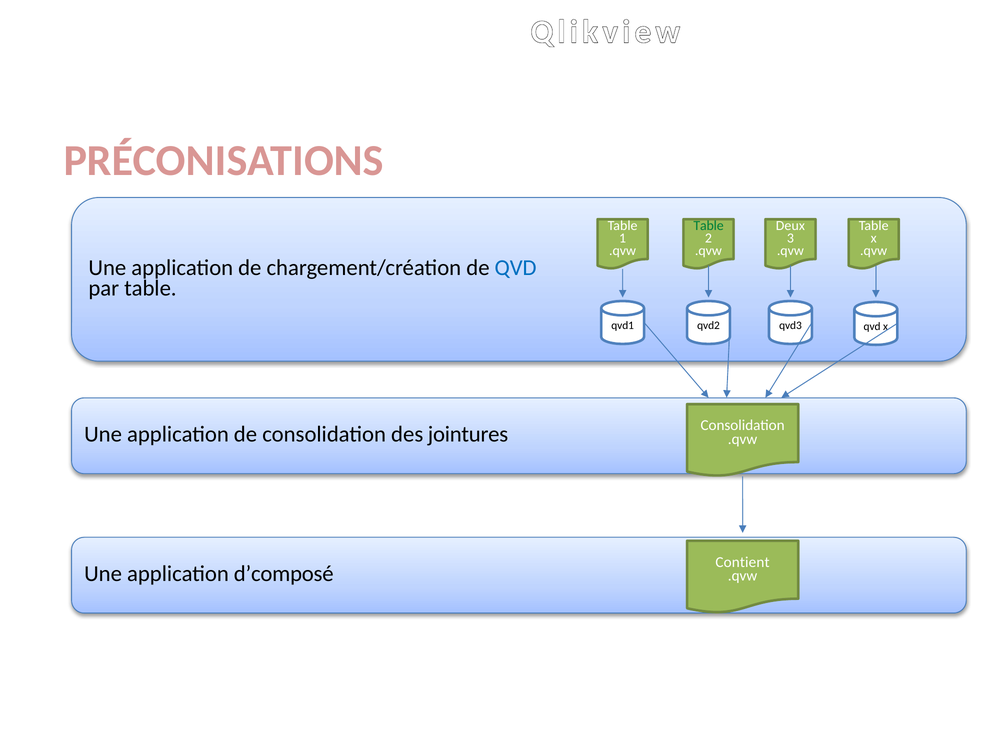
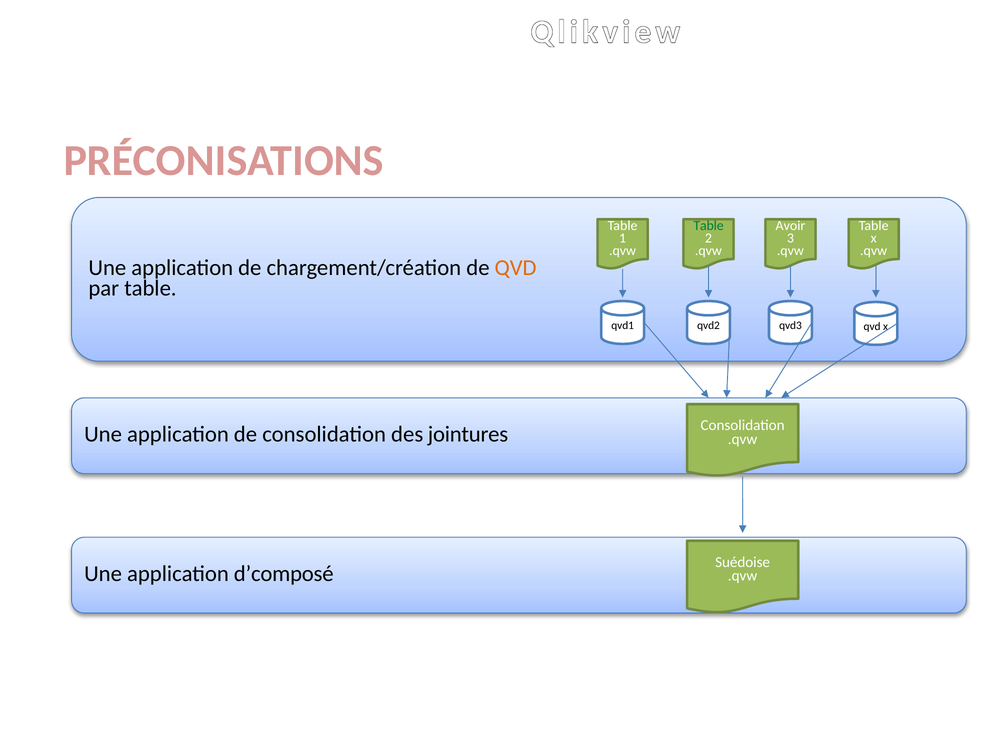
Deux: Deux -> Avoir
QVD at (516, 268) colour: blue -> orange
Contient: Contient -> Suédoise
